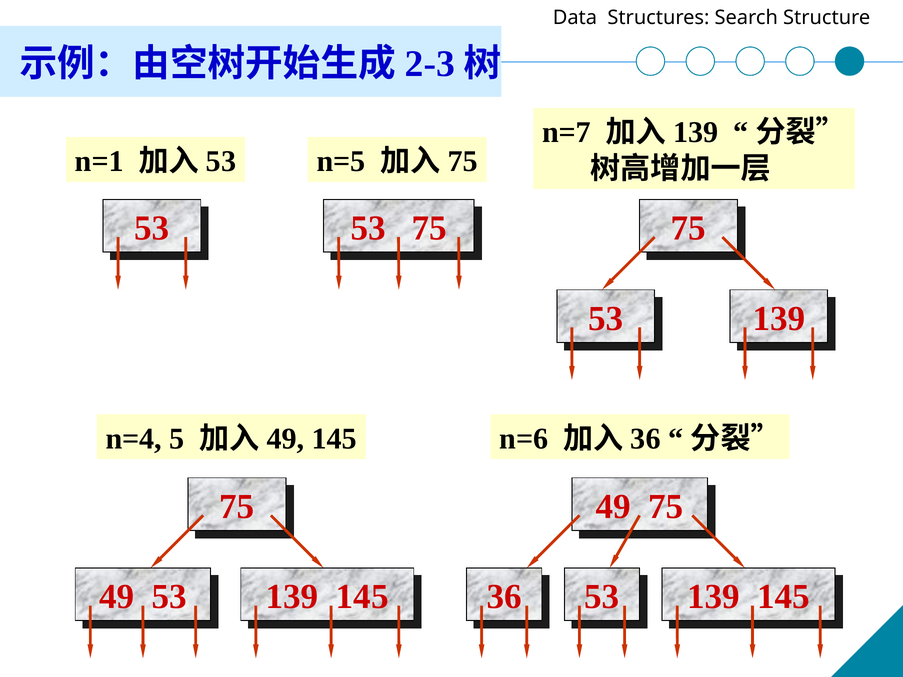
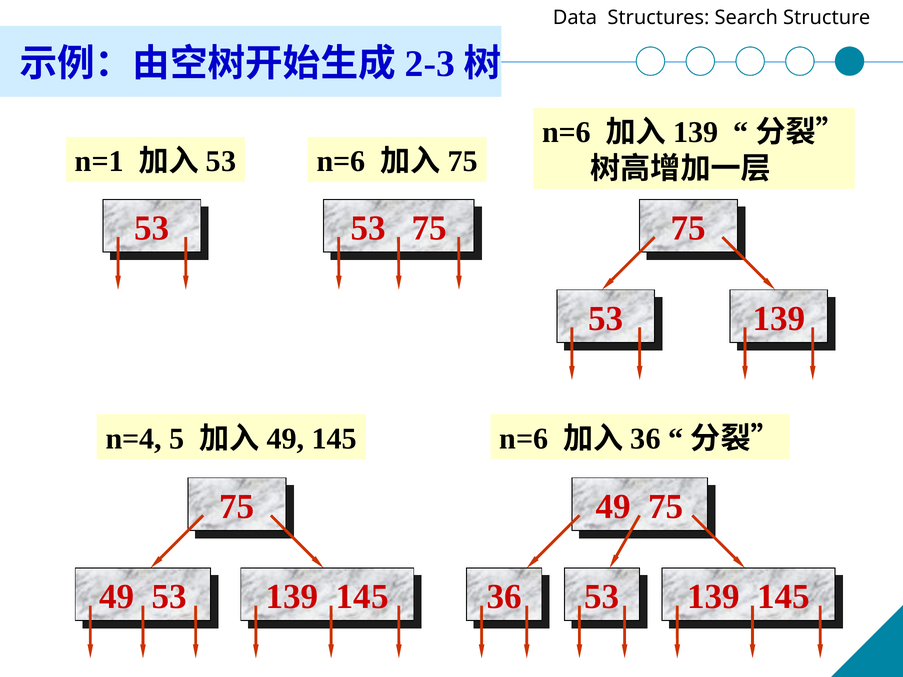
n=7 at (567, 133): n=7 -> n=6
n=5 at (341, 162): n=5 -> n=6
